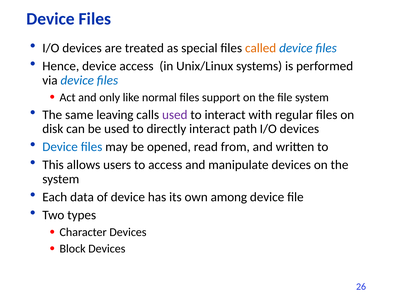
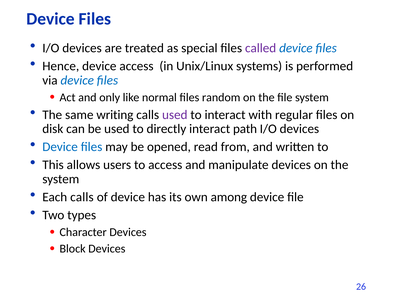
called colour: orange -> purple
support: support -> random
leaving: leaving -> writing
Each data: data -> calls
